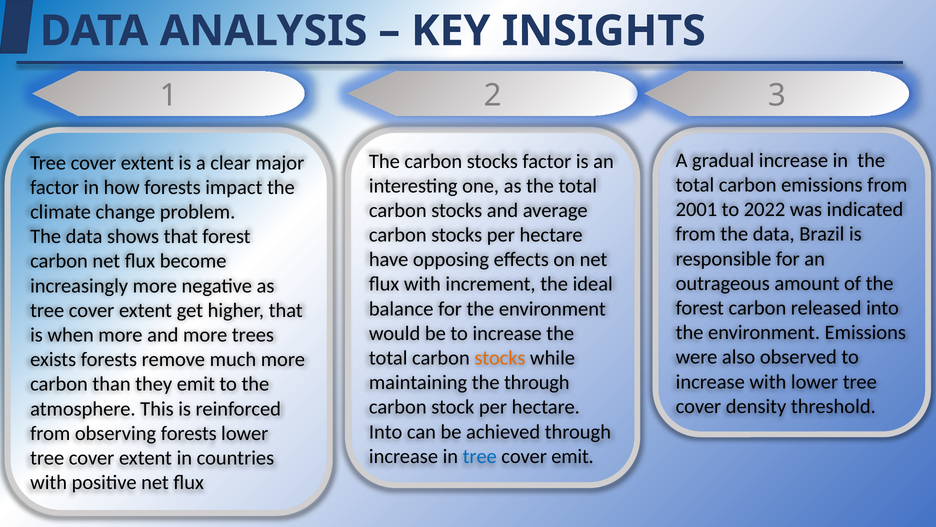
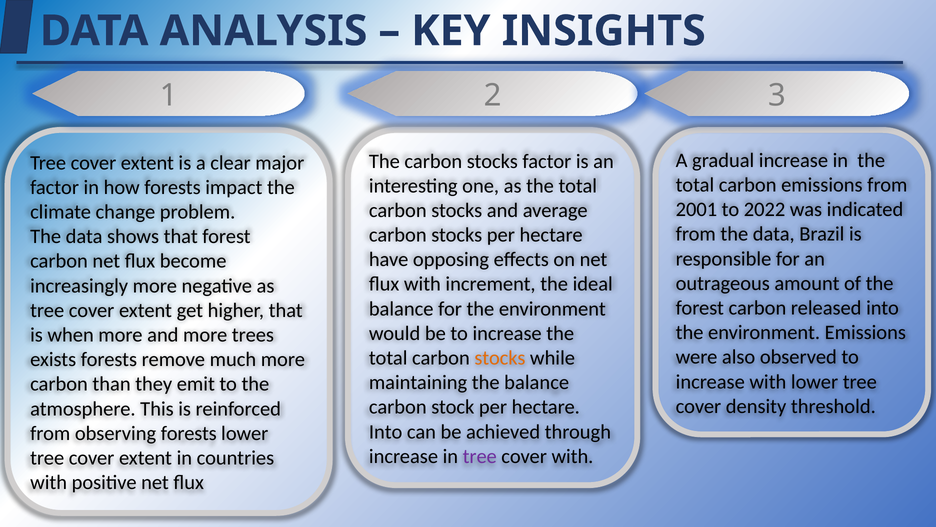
the through: through -> balance
tree at (480, 456) colour: blue -> purple
cover emit: emit -> with
